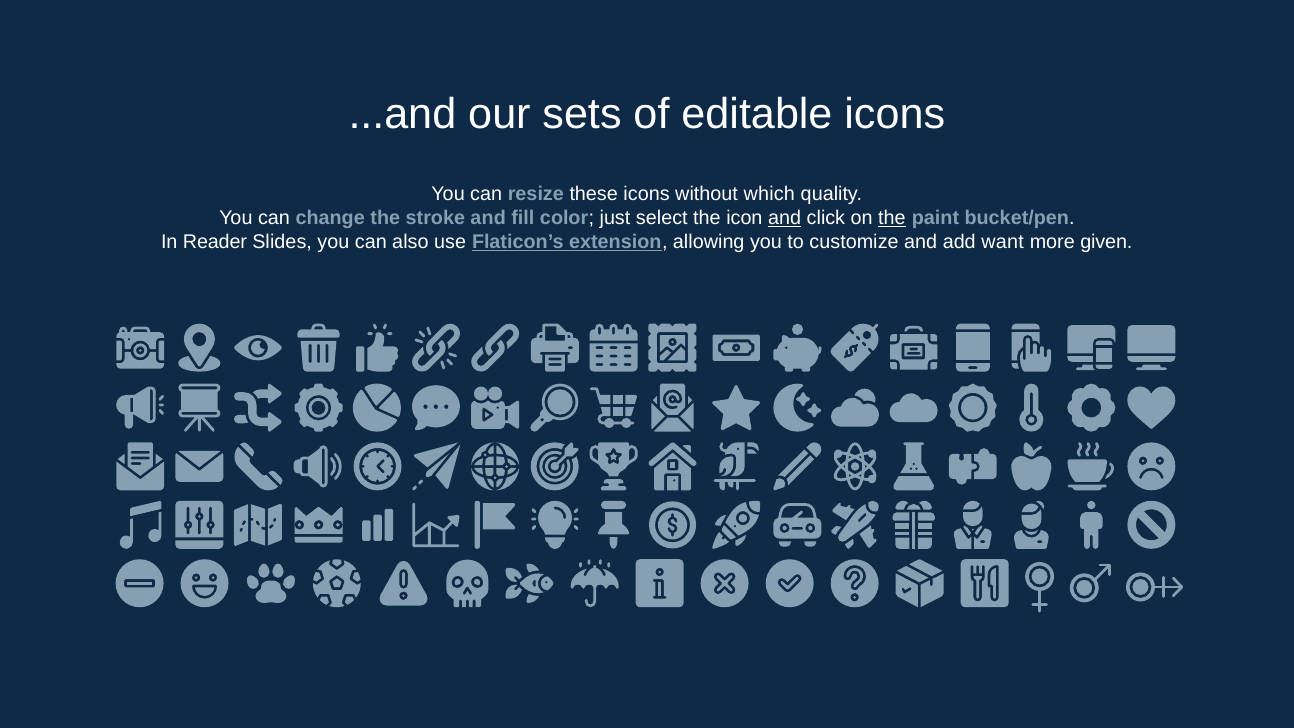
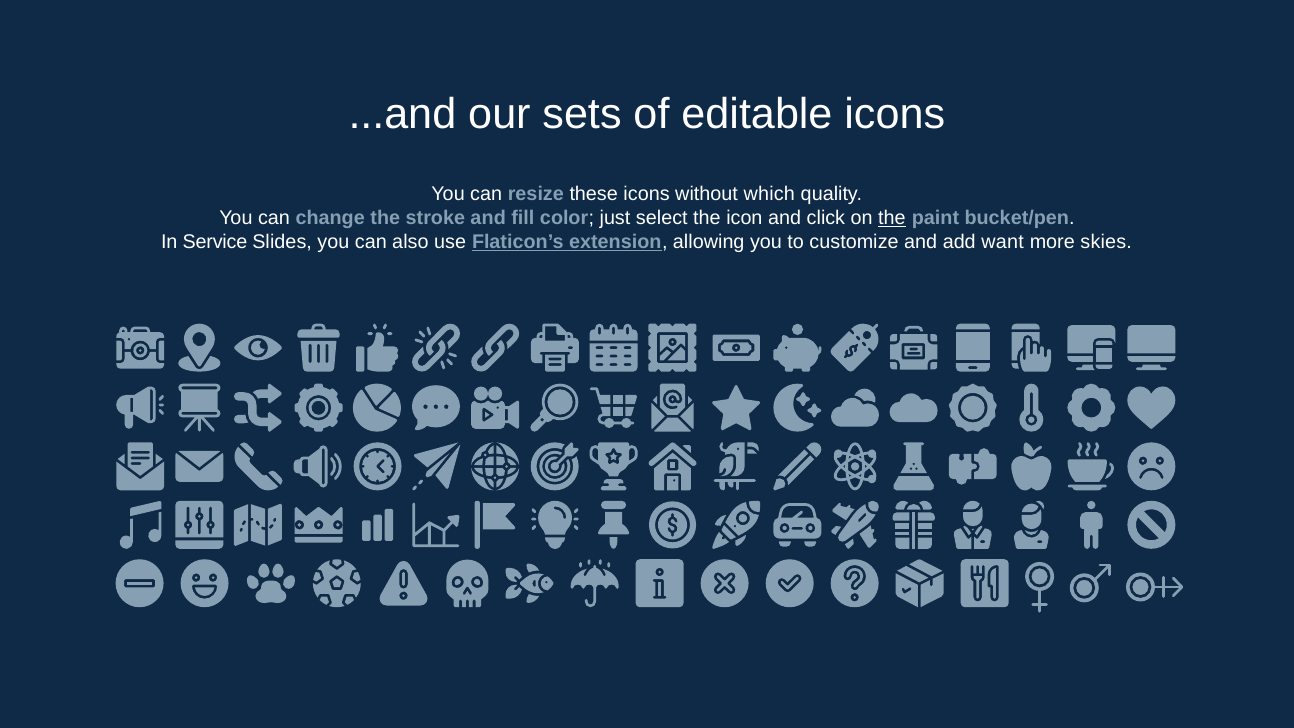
and at (785, 218) underline: present -> none
Reader: Reader -> Service
given: given -> skies
